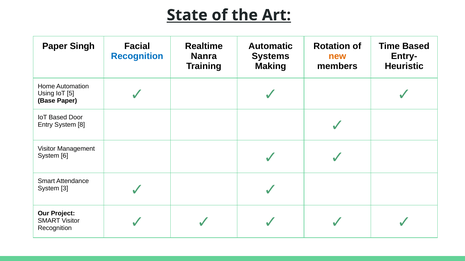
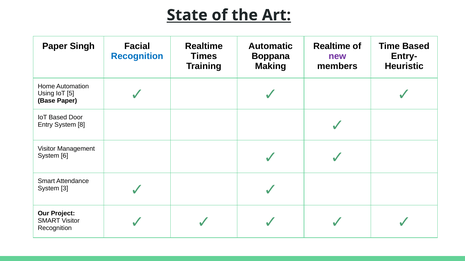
Rotation at (332, 46): Rotation -> Realtime
Nanra: Nanra -> Times
Systems: Systems -> Boppana
new colour: orange -> purple
